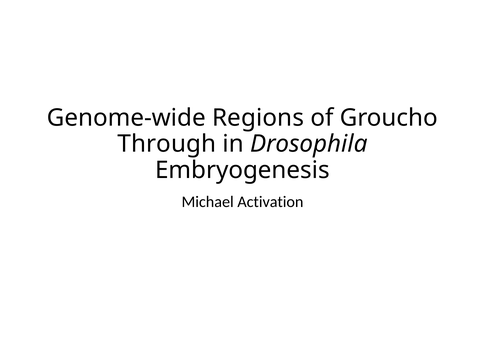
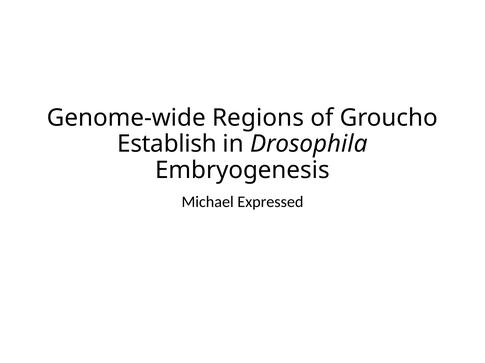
Through: Through -> Establish
Activation: Activation -> Expressed
